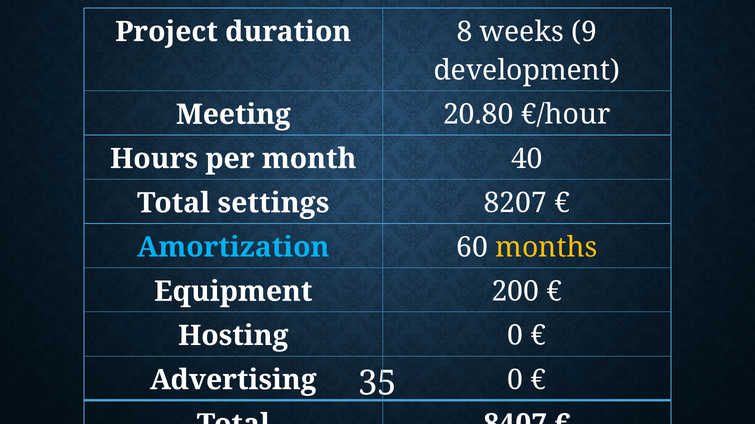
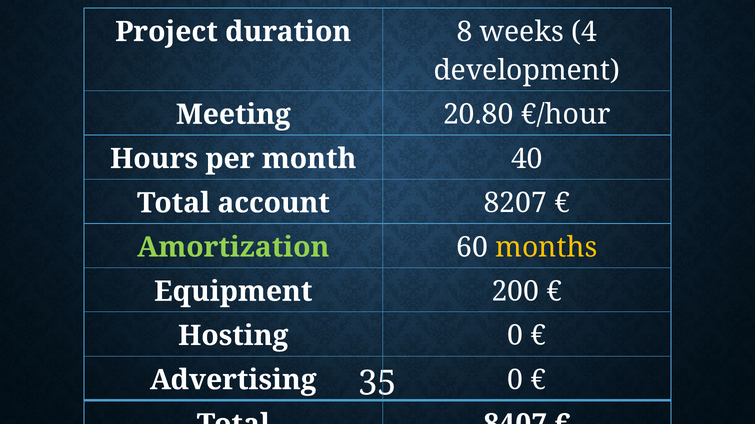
9: 9 -> 4
settings: settings -> account
Amortization colour: light blue -> light green
